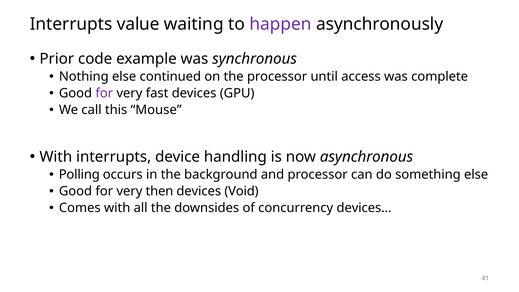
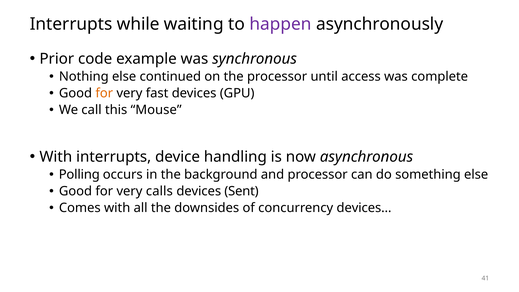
value: value -> while
for at (104, 93) colour: purple -> orange
then: then -> calls
Void: Void -> Sent
